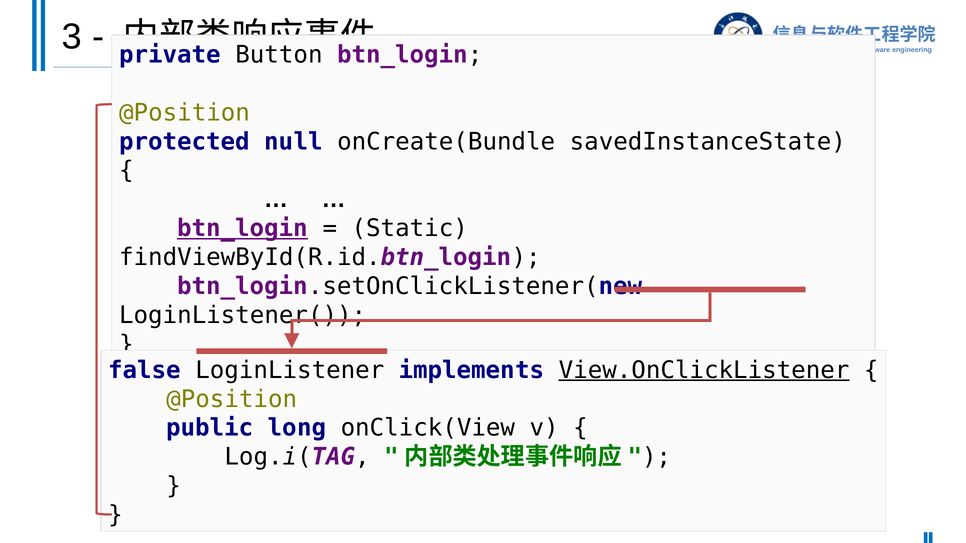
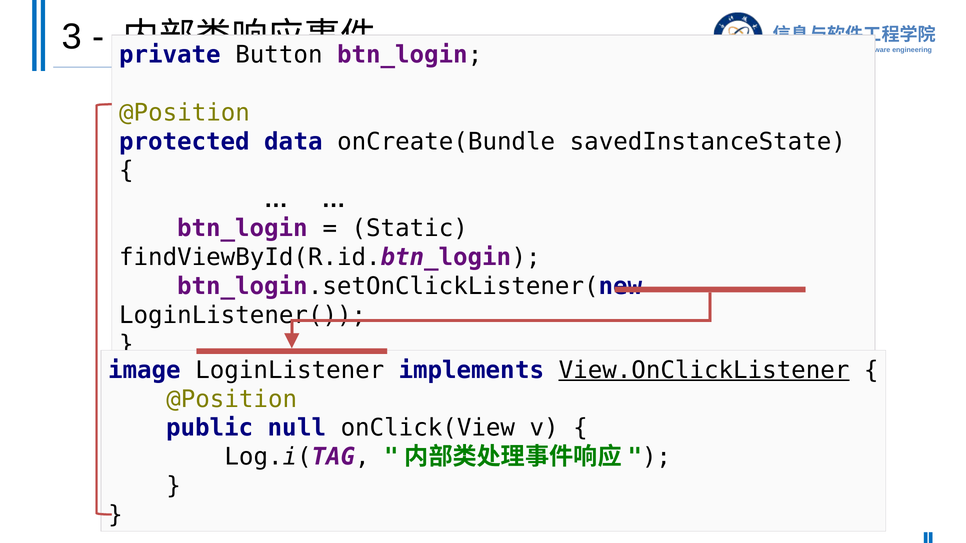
null: null -> data
btn_login at (243, 229) underline: present -> none
false: false -> image
long: long -> null
